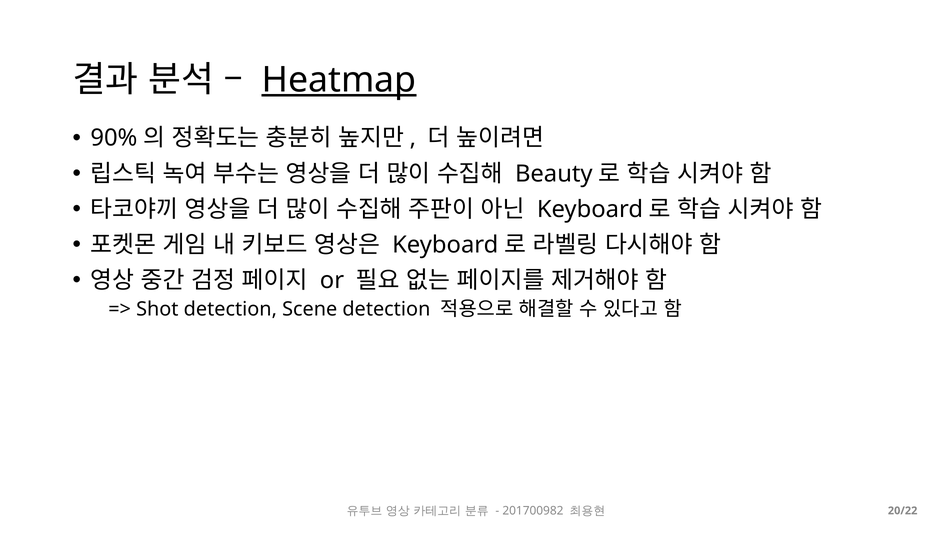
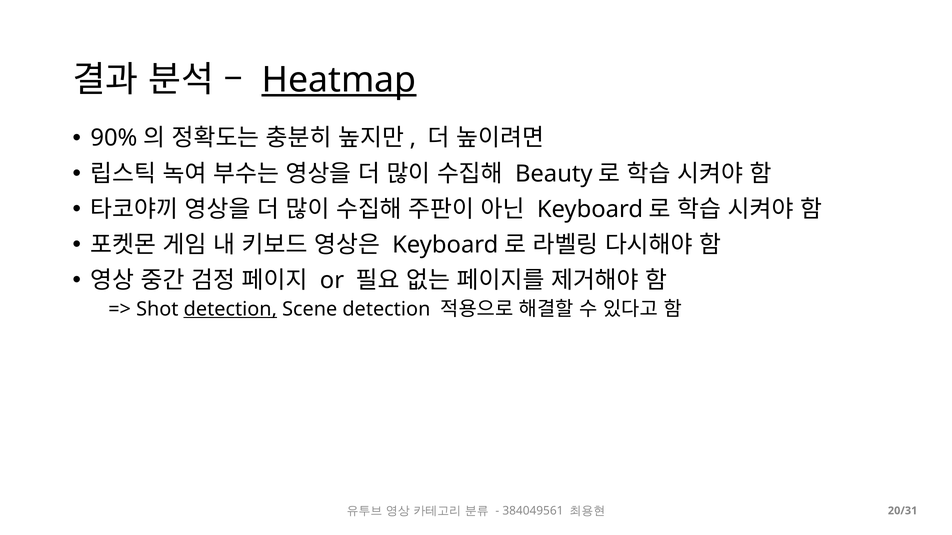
detection at (230, 309) underline: none -> present
201700982: 201700982 -> 384049561
20/22: 20/22 -> 20/31
